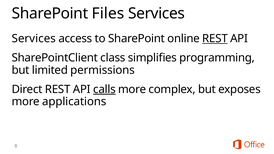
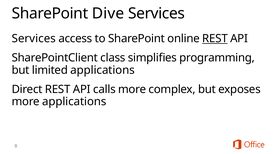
Files: Files -> Dive
limited permissions: permissions -> applications
calls underline: present -> none
